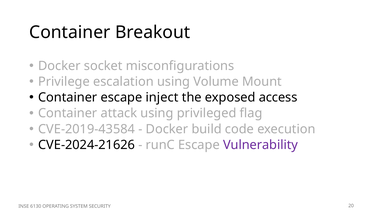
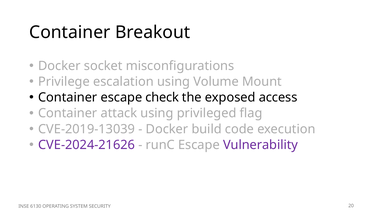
inject: inject -> check
CVE-2019-43584: CVE-2019-43584 -> CVE-2019-13039
CVE-2024-21626 colour: black -> purple
